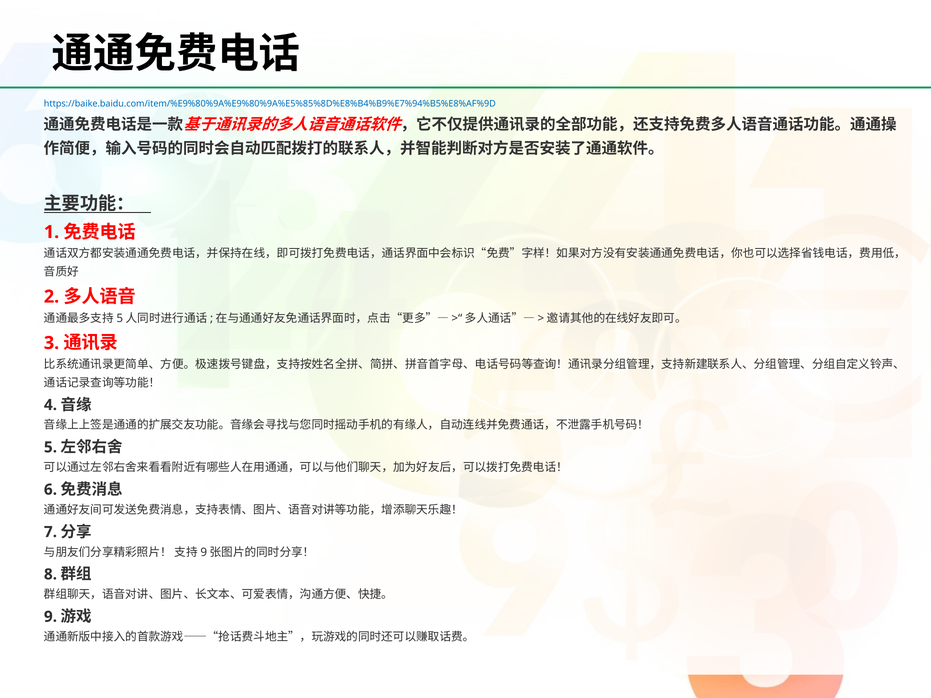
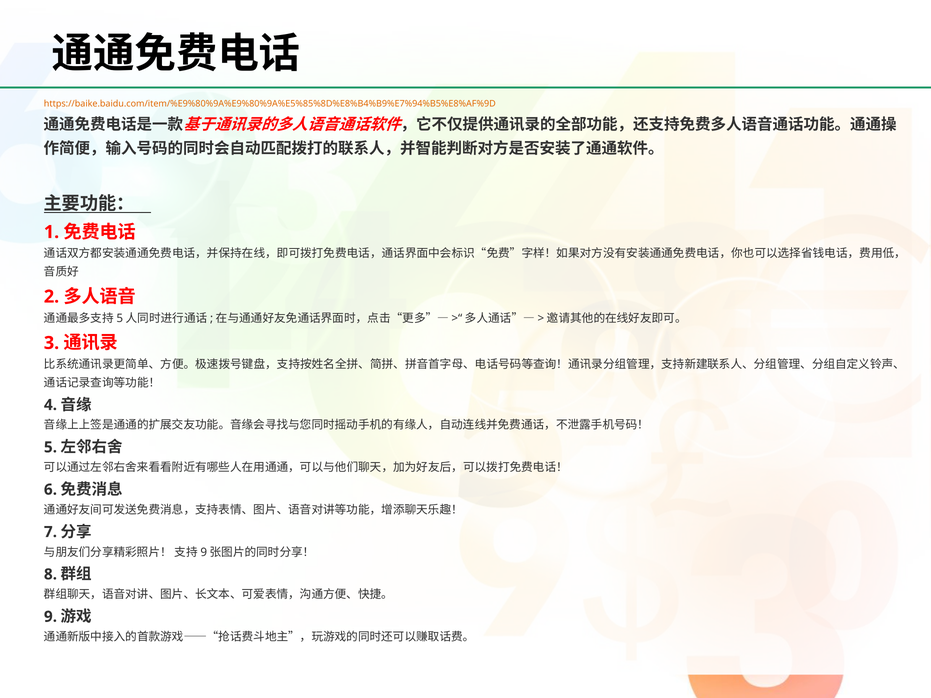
https://baike.baidu.com/item/%E9%80%9A%E9%80%9A%E5%85%8D%E8%B4%B9%E7%94%B5%E8%AF%9D colour: blue -> orange
